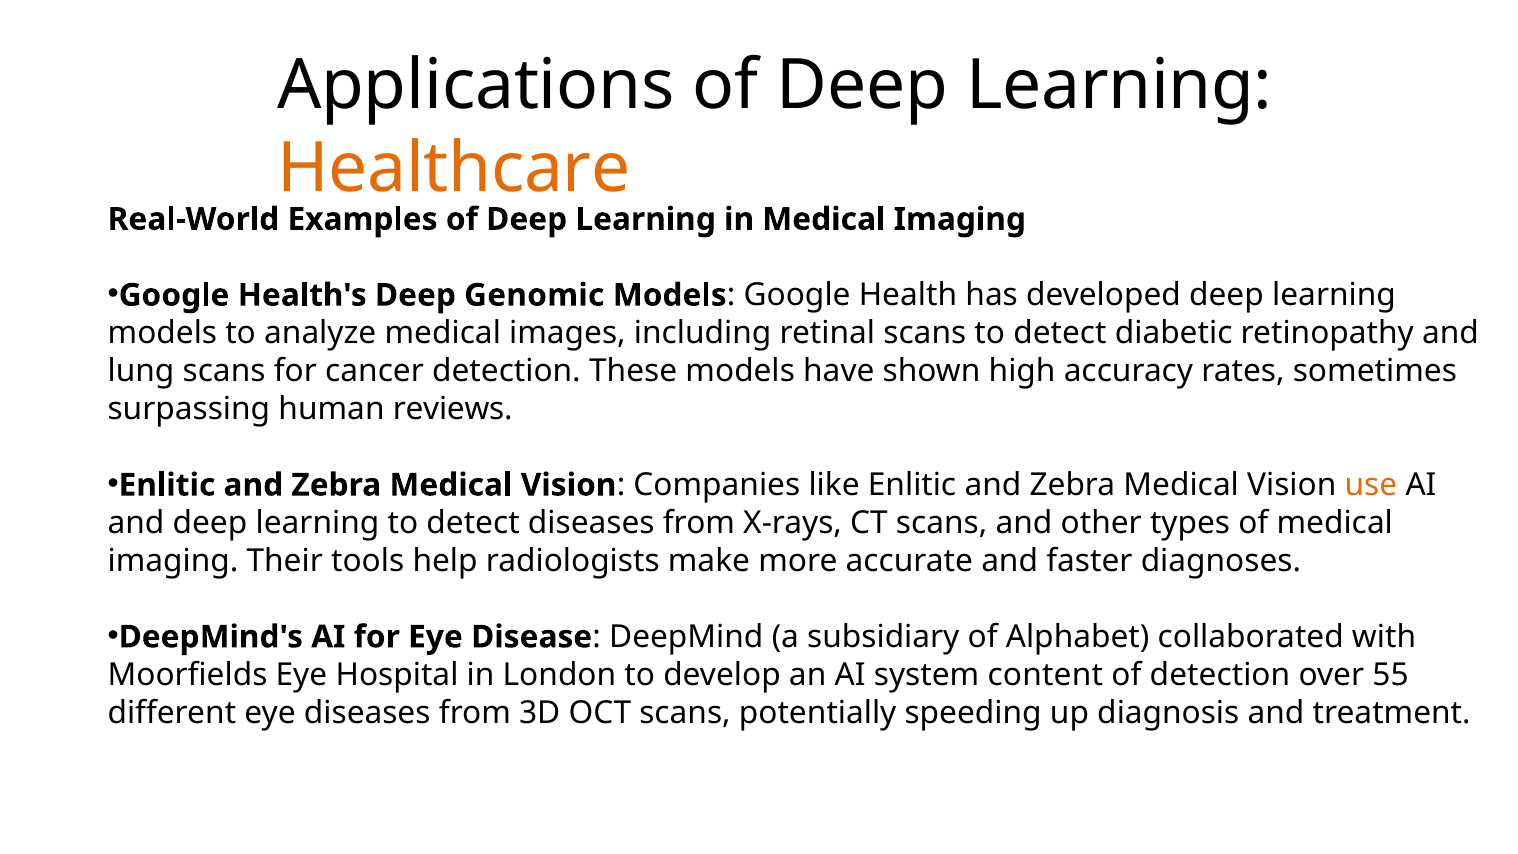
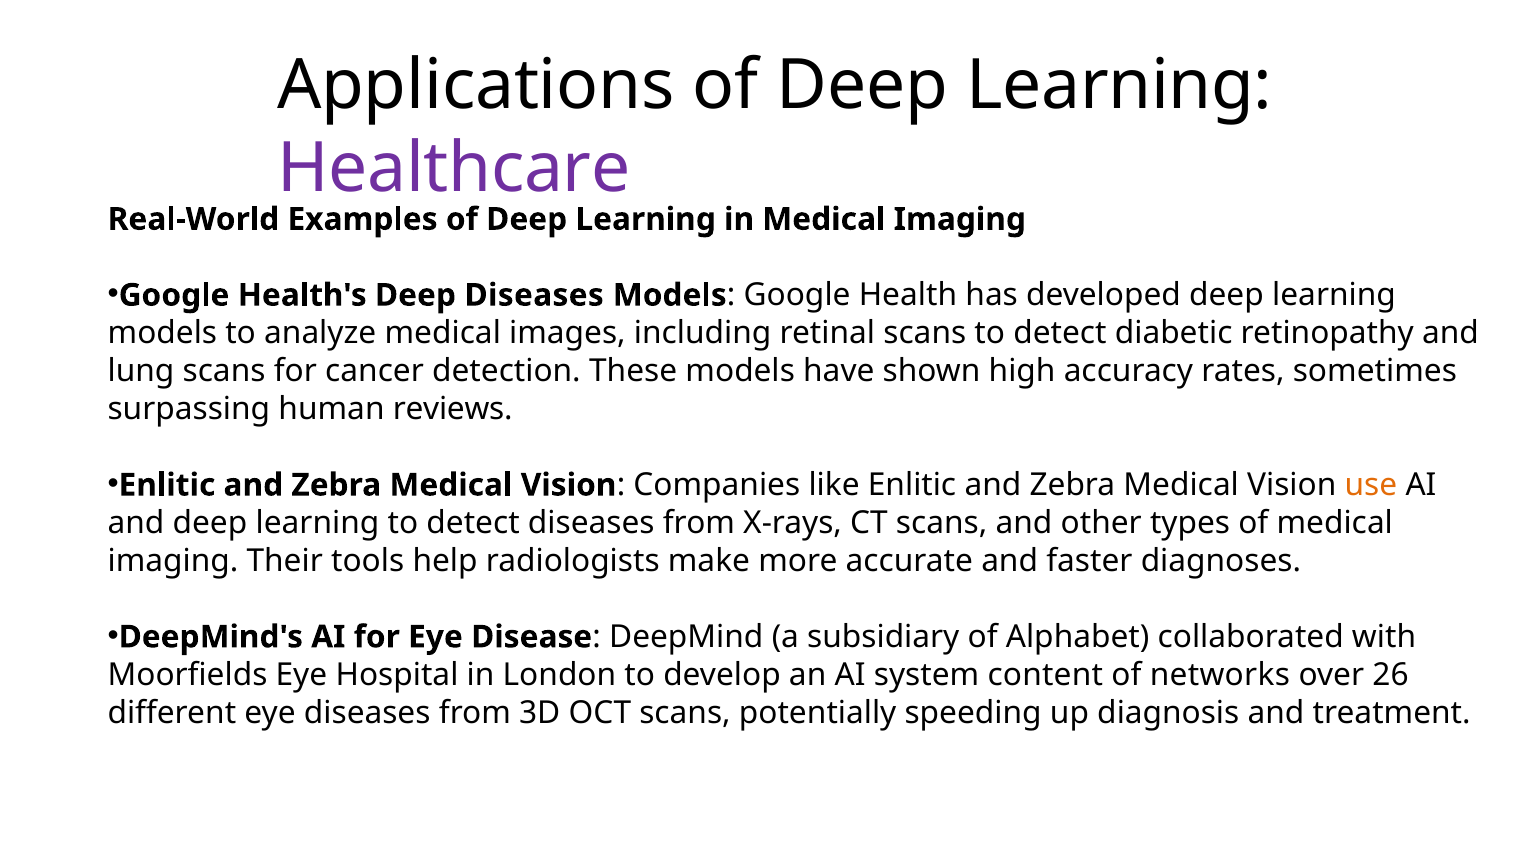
Healthcare colour: orange -> purple
Deep Genomic: Genomic -> Diseases
of detection: detection -> networks
55: 55 -> 26
